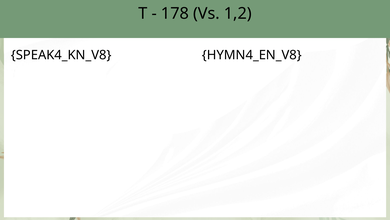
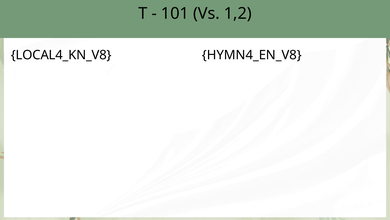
178: 178 -> 101
SPEAK4_KN_V8: SPEAK4_KN_V8 -> LOCAL4_KN_V8
